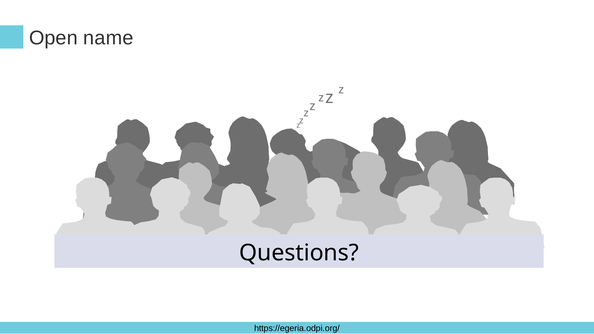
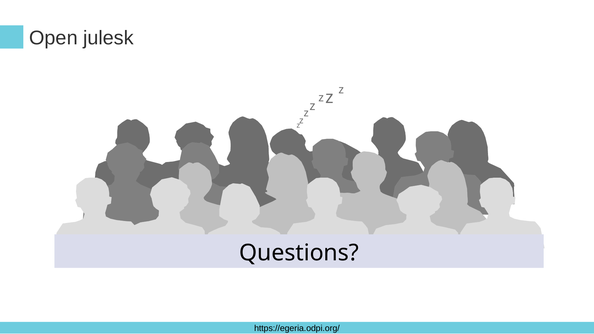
name: name -> julesk
